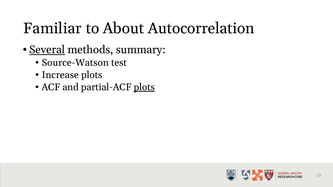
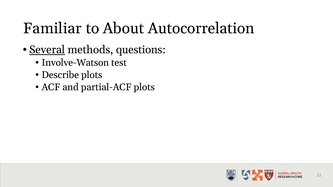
summary: summary -> questions
Source-Watson: Source-Watson -> Involve-Watson
Increase: Increase -> Describe
plots at (144, 87) underline: present -> none
